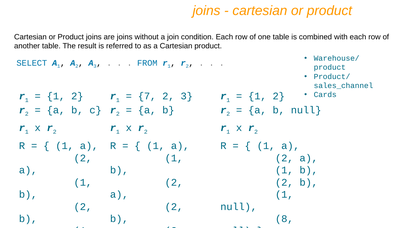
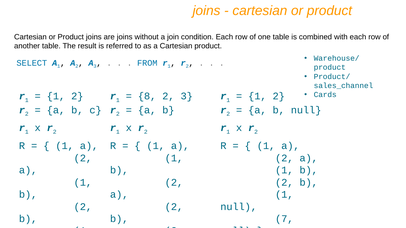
7: 7 -> 8
8: 8 -> 7
